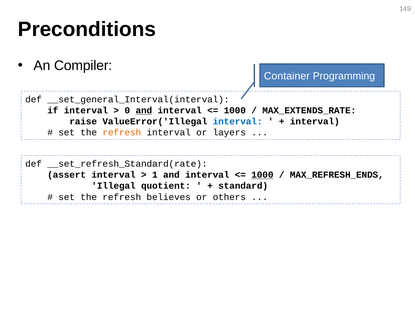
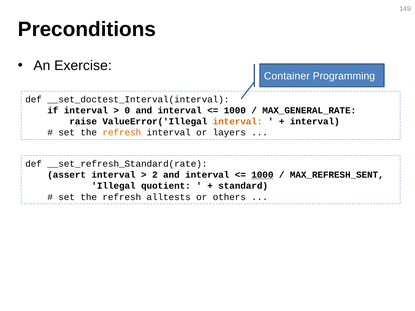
Compiler: Compiler -> Exercise
__set_general_Interval(interval: __set_general_Interval(interval -> __set_doctest_Interval(interval
and at (144, 111) underline: present -> none
MAX_EXTENDS_RATE: MAX_EXTENDS_RATE -> MAX_GENERAL_RATE
interval at (238, 122) colour: blue -> orange
1: 1 -> 2
MAX_REFRESH_ENDS: MAX_REFRESH_ENDS -> MAX_REFRESH_SENT
believes: believes -> alltests
